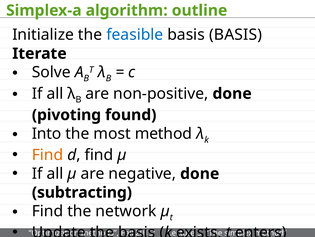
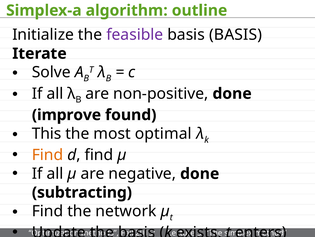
feasible colour: blue -> purple
pivoting: pivoting -> improve
Into: Into -> This
most method: method -> optimal
